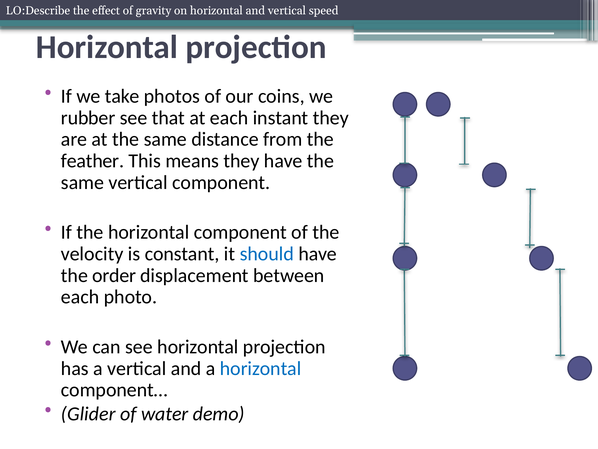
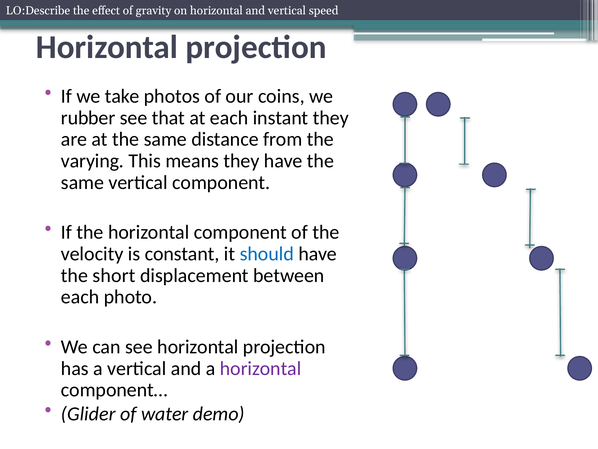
feather: feather -> varying
order: order -> short
horizontal at (261, 368) colour: blue -> purple
